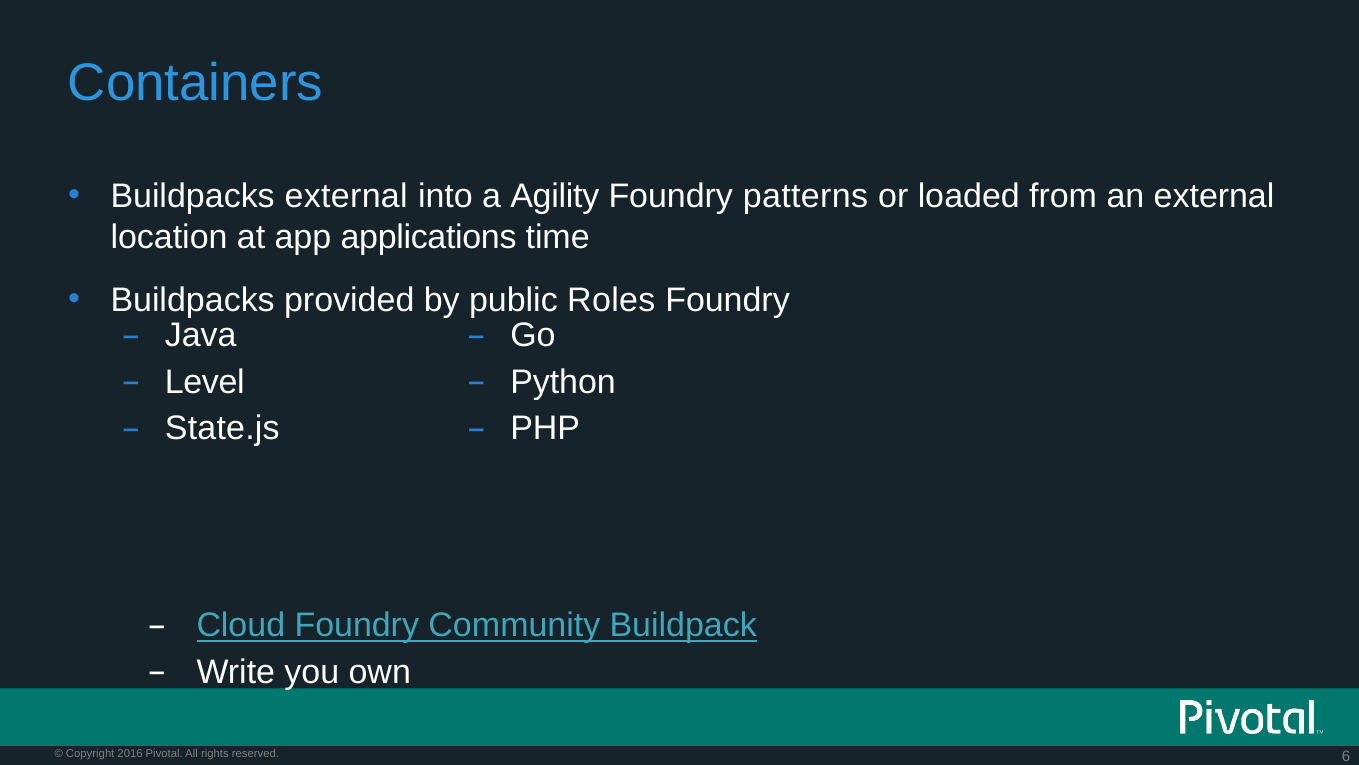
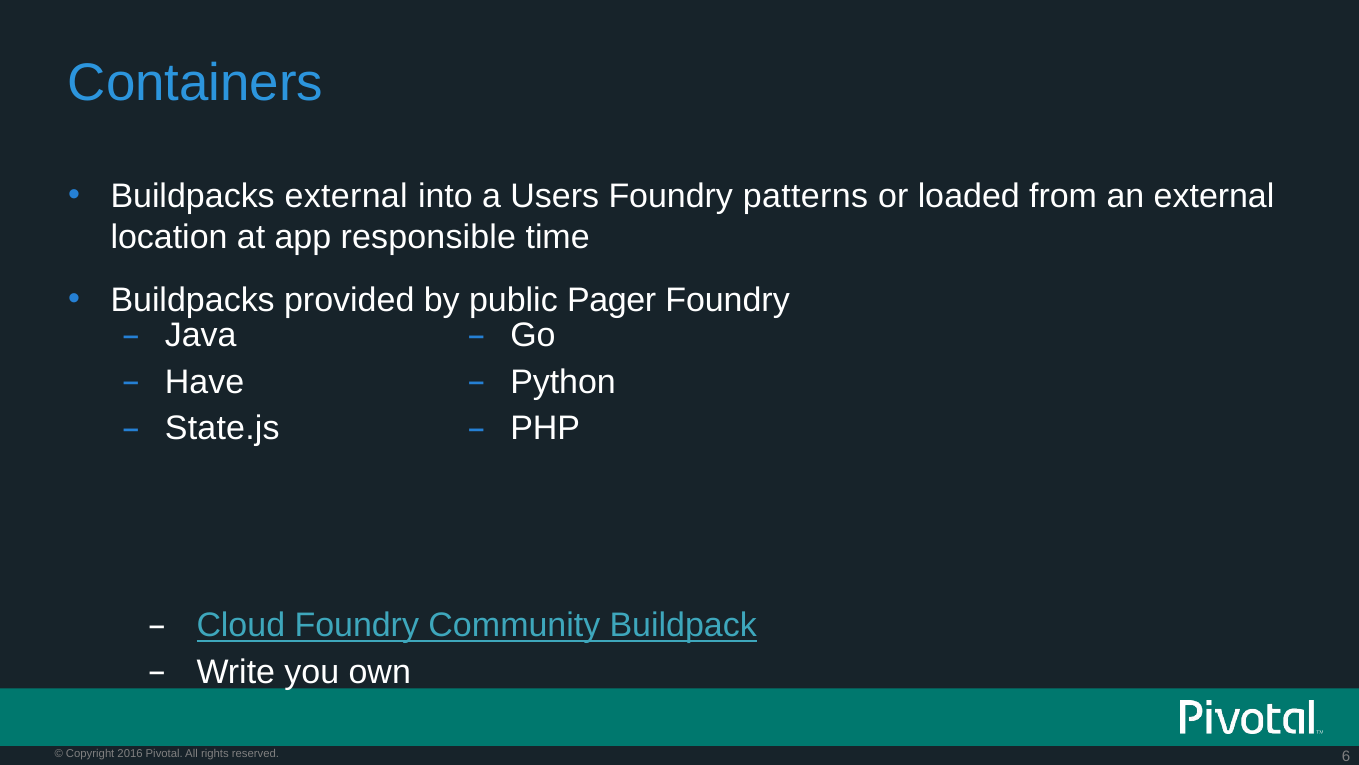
Agility: Agility -> Users
applications: applications -> responsible
Roles: Roles -> Pager
Level: Level -> Have
